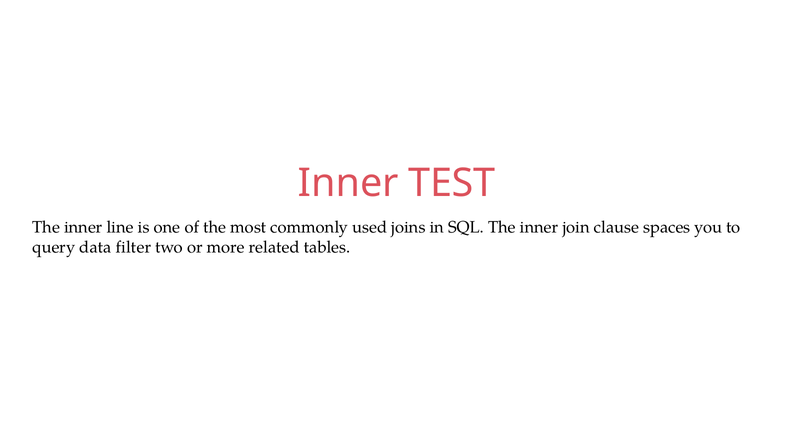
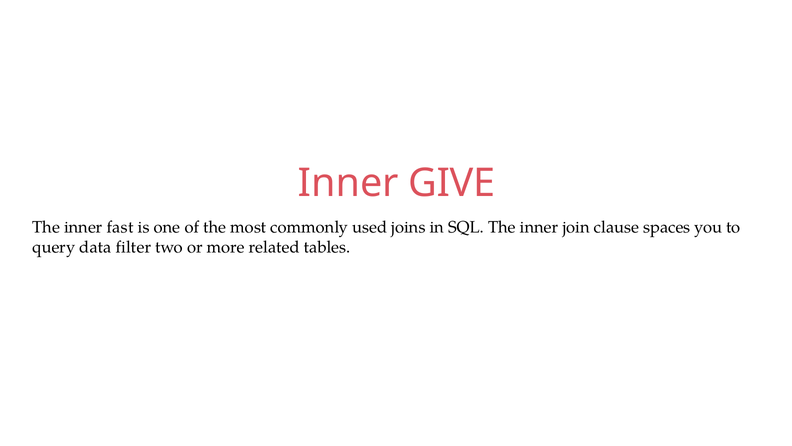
TEST: TEST -> GIVE
line: line -> fast
